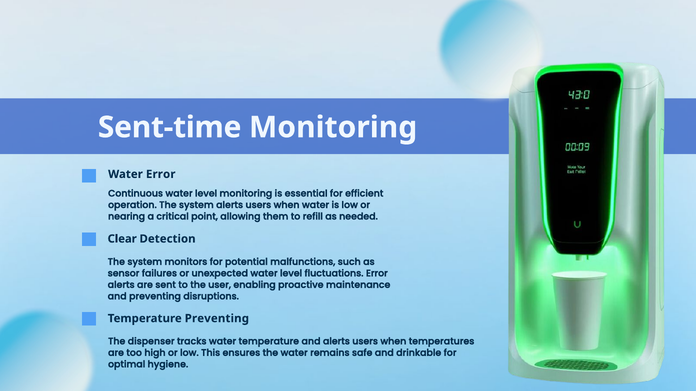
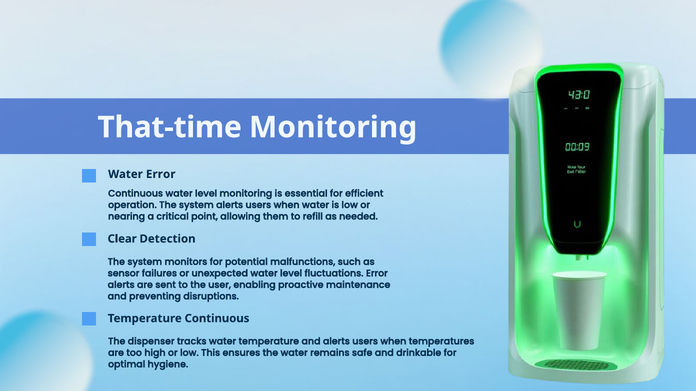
Sent-time: Sent-time -> That-time
Temperature Preventing: Preventing -> Continuous
